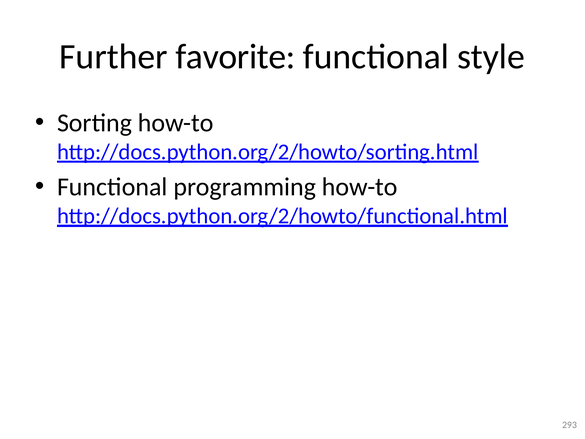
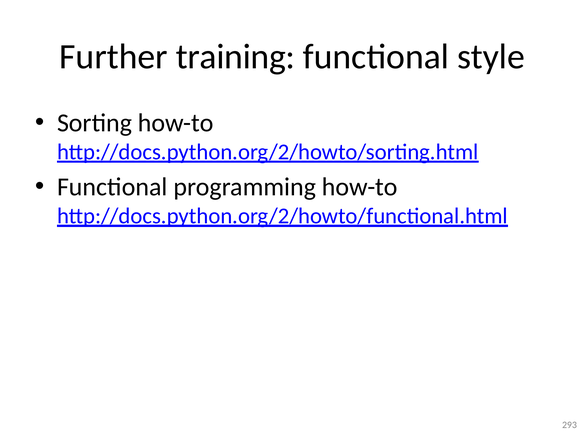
favorite: favorite -> training
